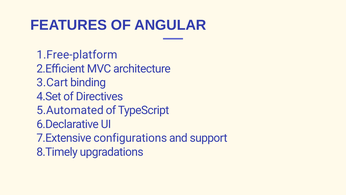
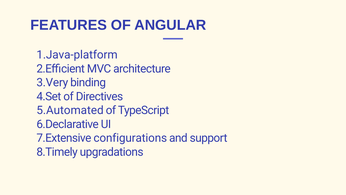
1.Free-platform: 1.Free-platform -> 1.Java-platform
3.Cart: 3.Cart -> 3.Very
